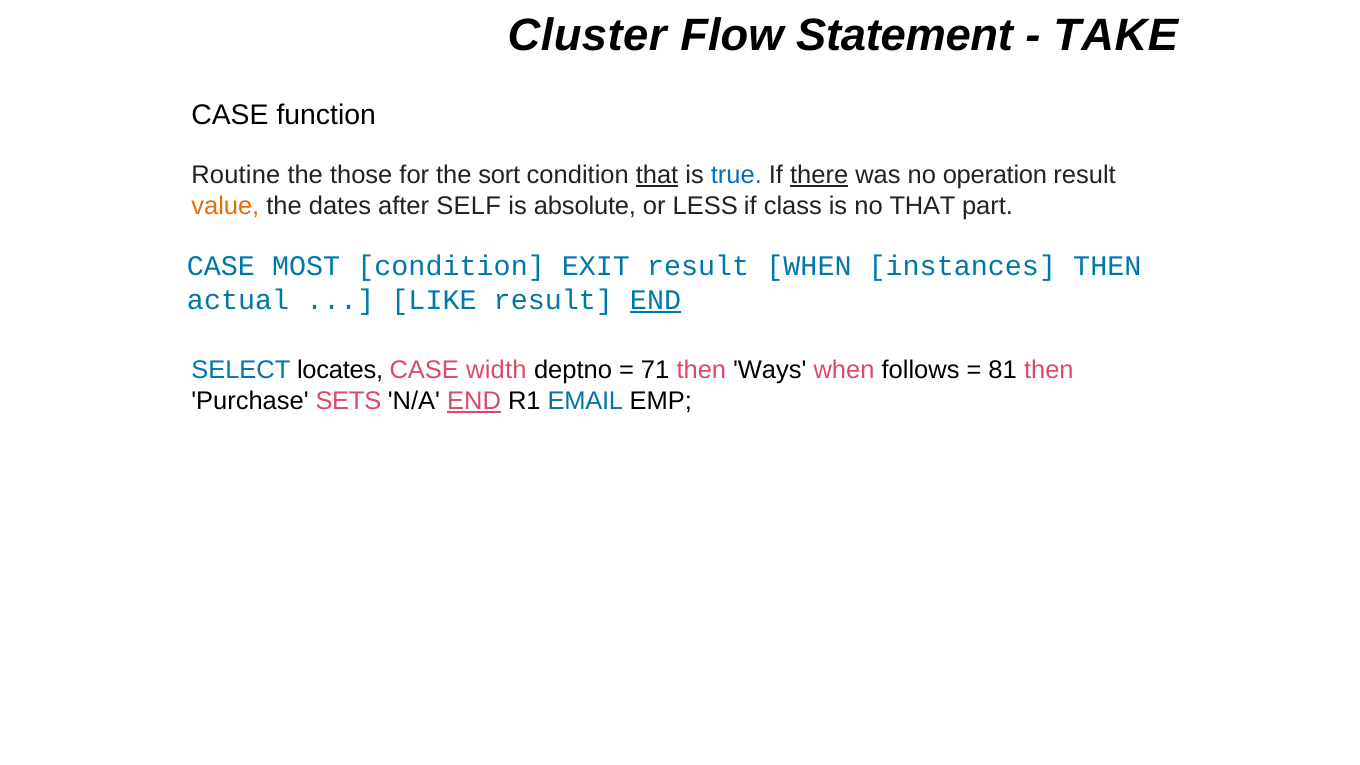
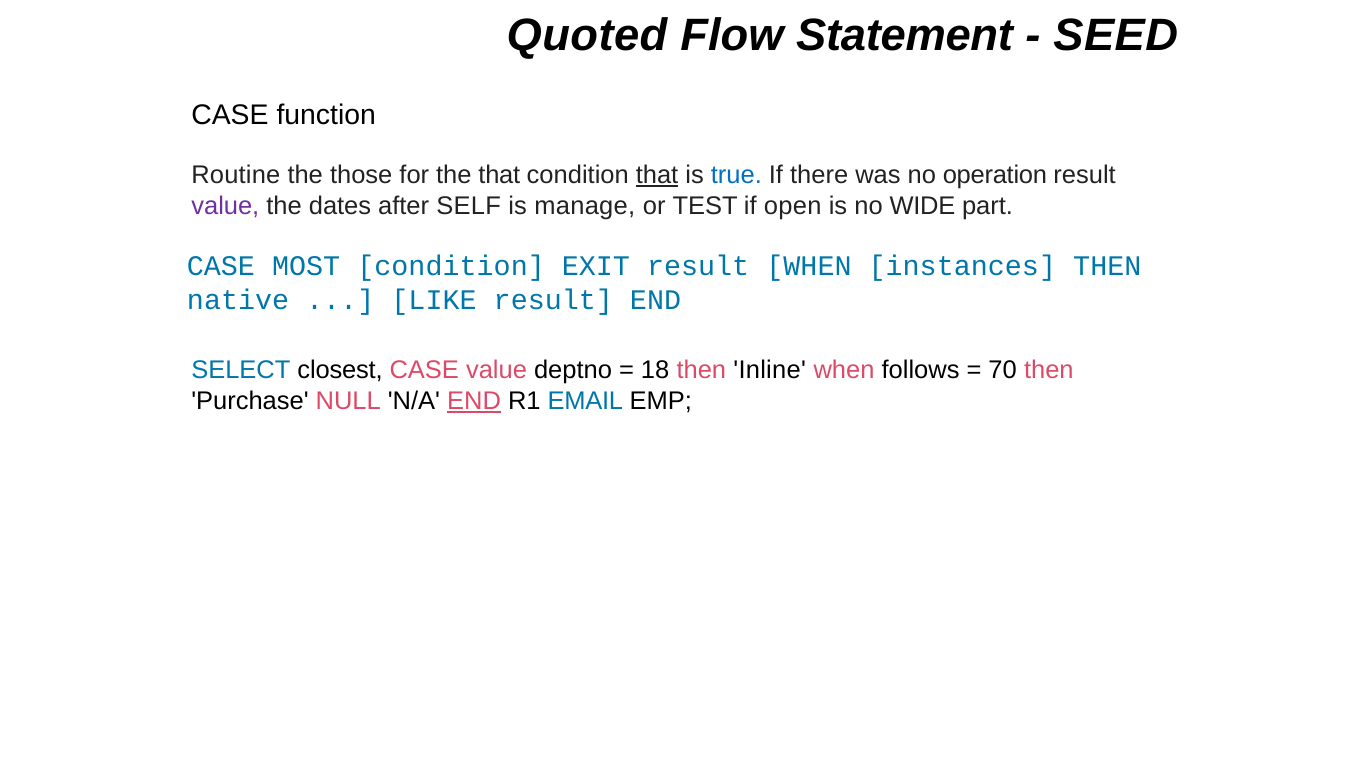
Cluster: Cluster -> Quoted
TAKE: TAKE -> SEED
the sort: sort -> that
there underline: present -> none
value at (225, 206) colour: orange -> purple
absolute: absolute -> manage
LESS: LESS -> TEST
class: class -> open
no THAT: THAT -> WIDE
actual: actual -> native
END at (656, 300) underline: present -> none
locates: locates -> closest
CASE width: width -> value
71: 71 -> 18
Ways: Ways -> Inline
81: 81 -> 70
SETS: SETS -> NULL
